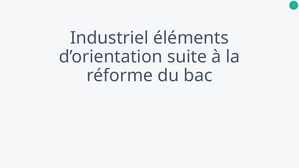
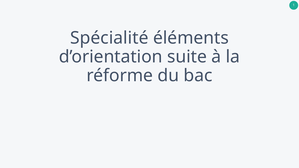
Industriel: Industriel -> Spécialité
